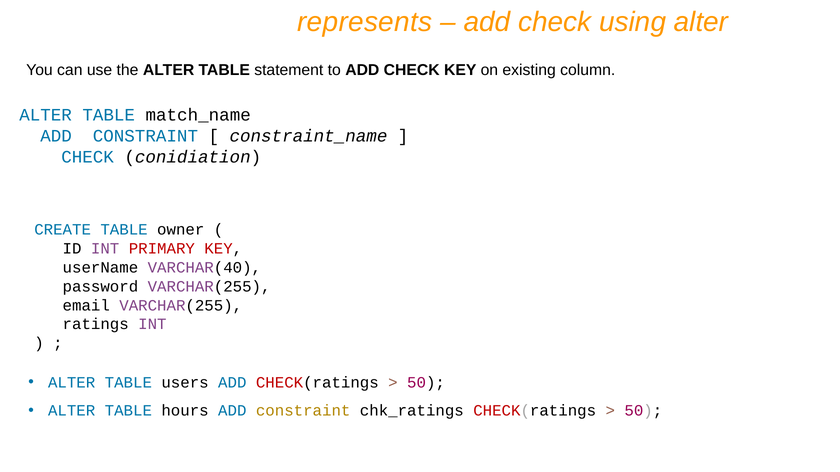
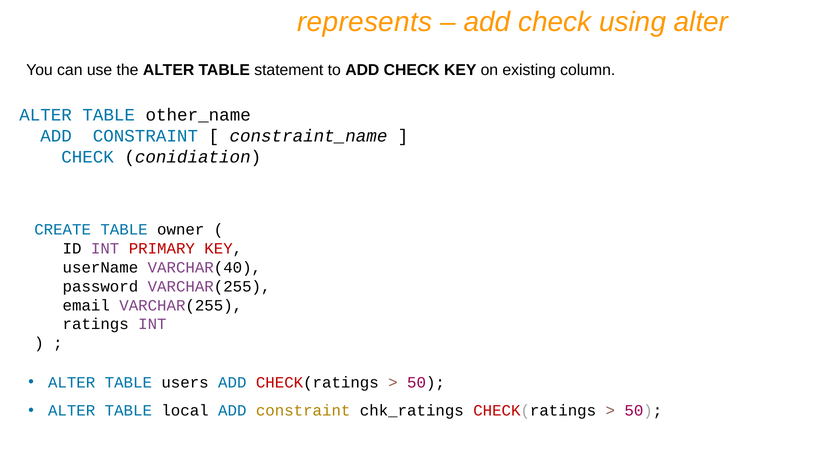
match_name: match_name -> other_name
hours: hours -> local
